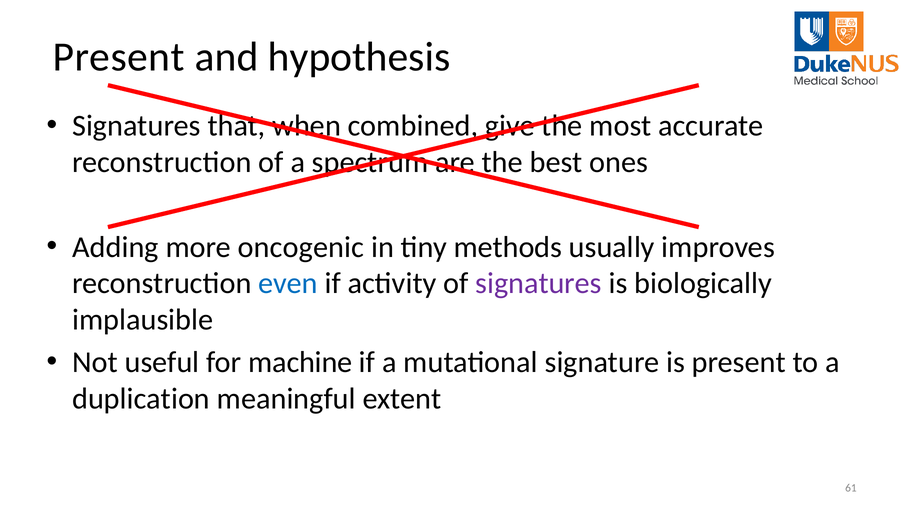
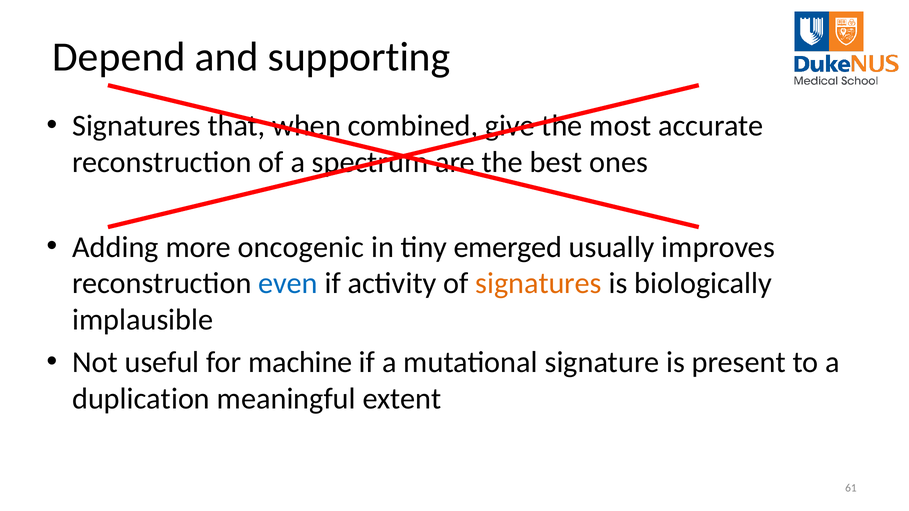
Present at (119, 57): Present -> Depend
hypothesis: hypothesis -> supporting
methods: methods -> emerged
signatures at (539, 284) colour: purple -> orange
